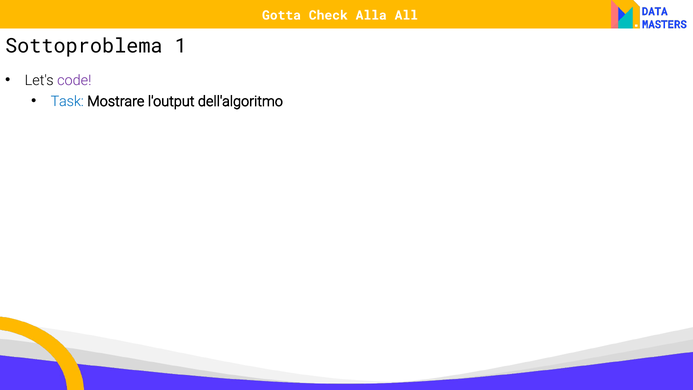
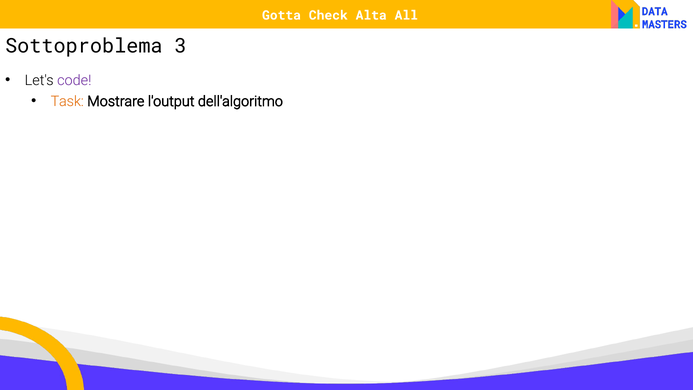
Alla: Alla -> Alta
1: 1 -> 3
Task colour: blue -> orange
